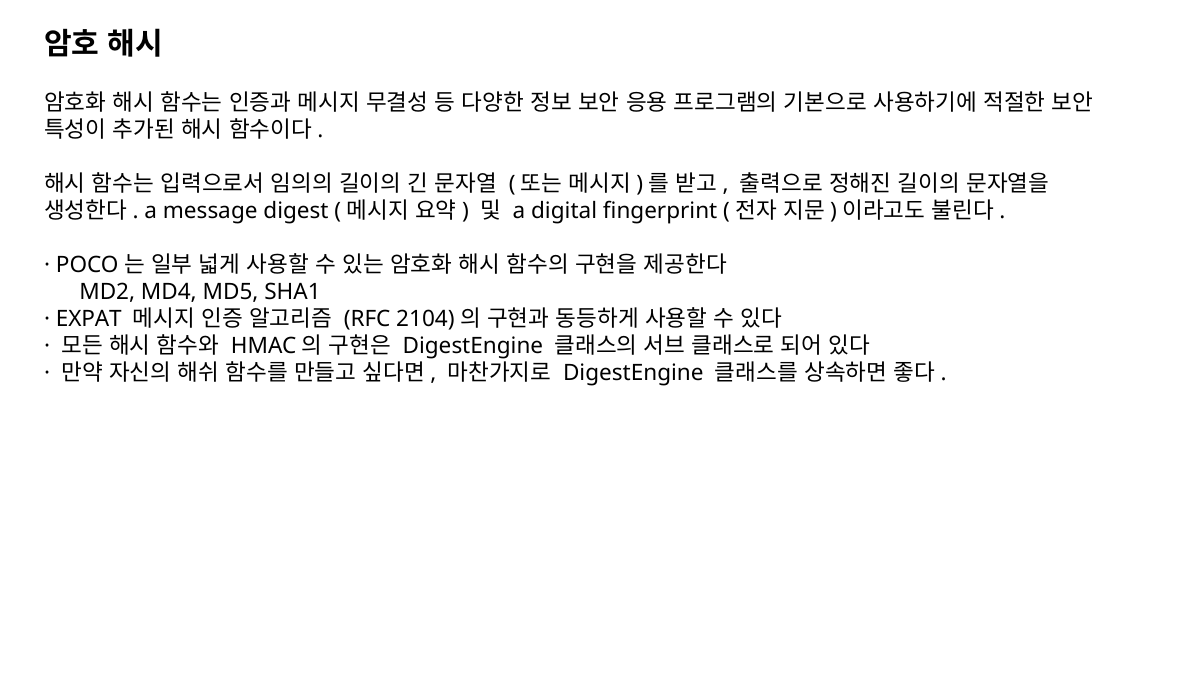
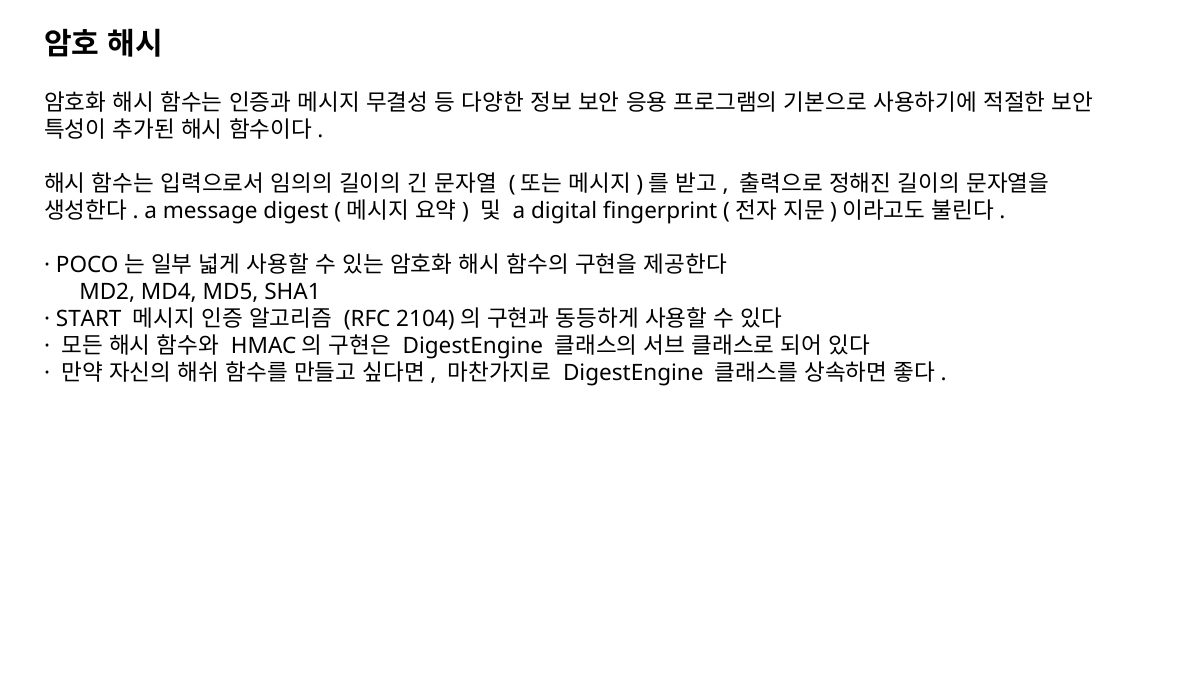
EXPAT: EXPAT -> START
